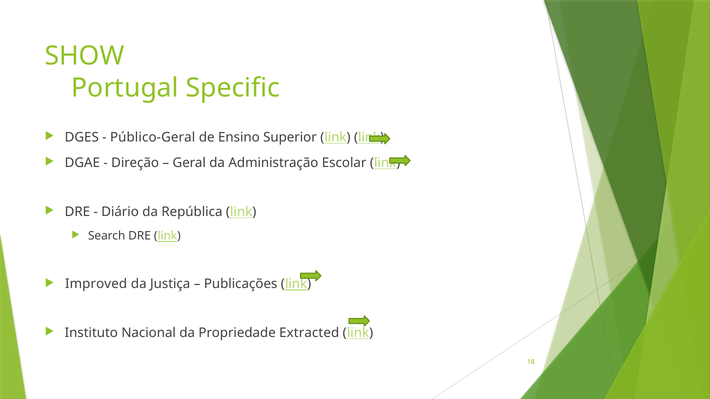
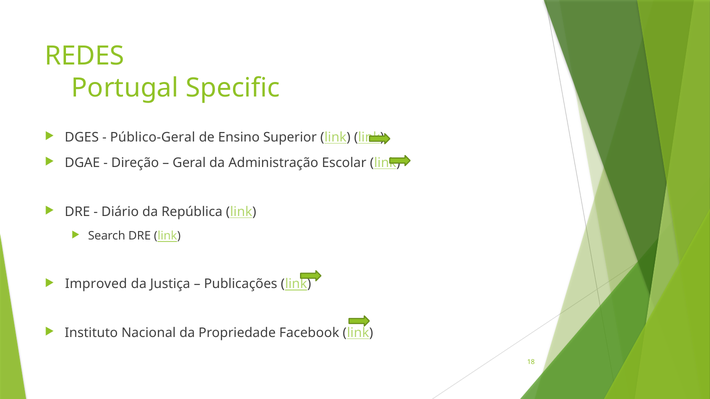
SHOW: SHOW -> REDES
Extracted: Extracted -> Facebook
